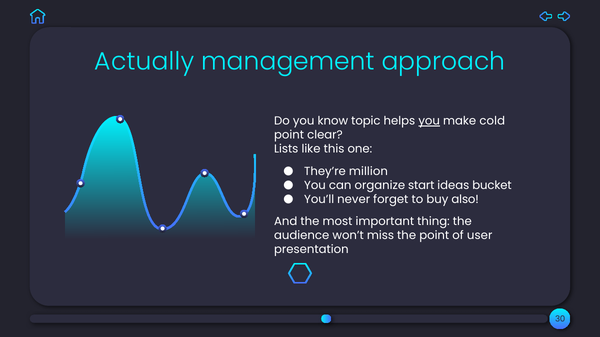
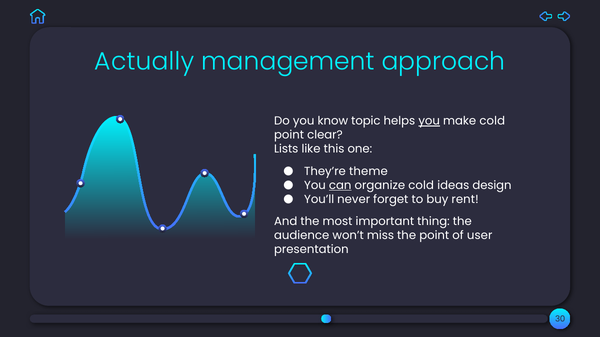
million: million -> theme
can underline: none -> present
organize start: start -> cold
bucket: bucket -> design
also: also -> rent
